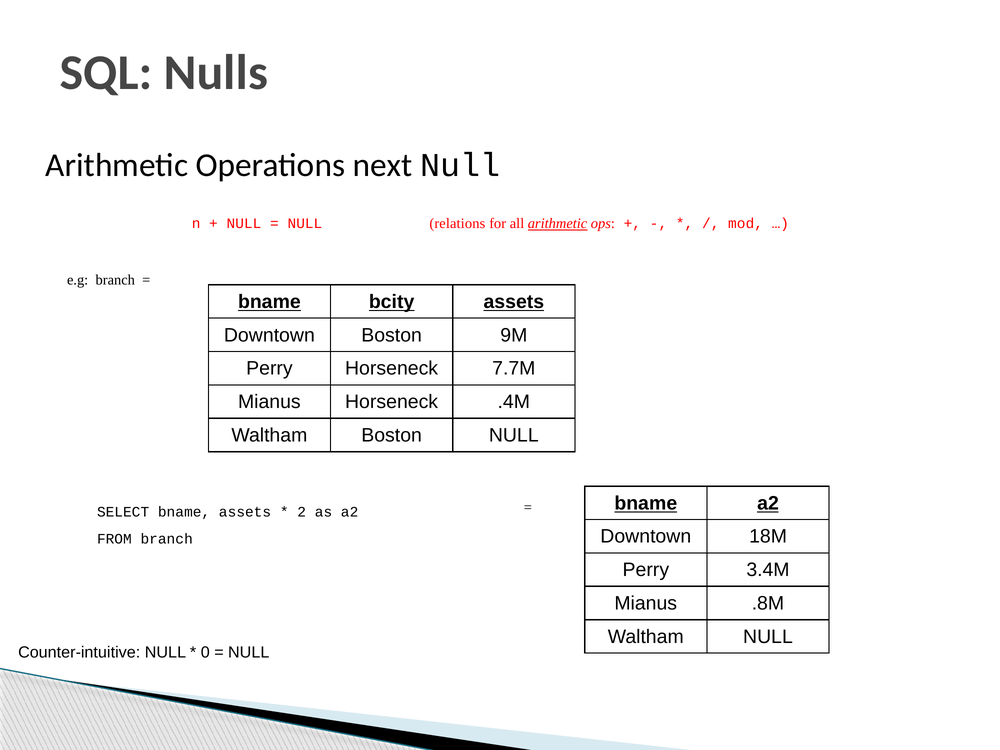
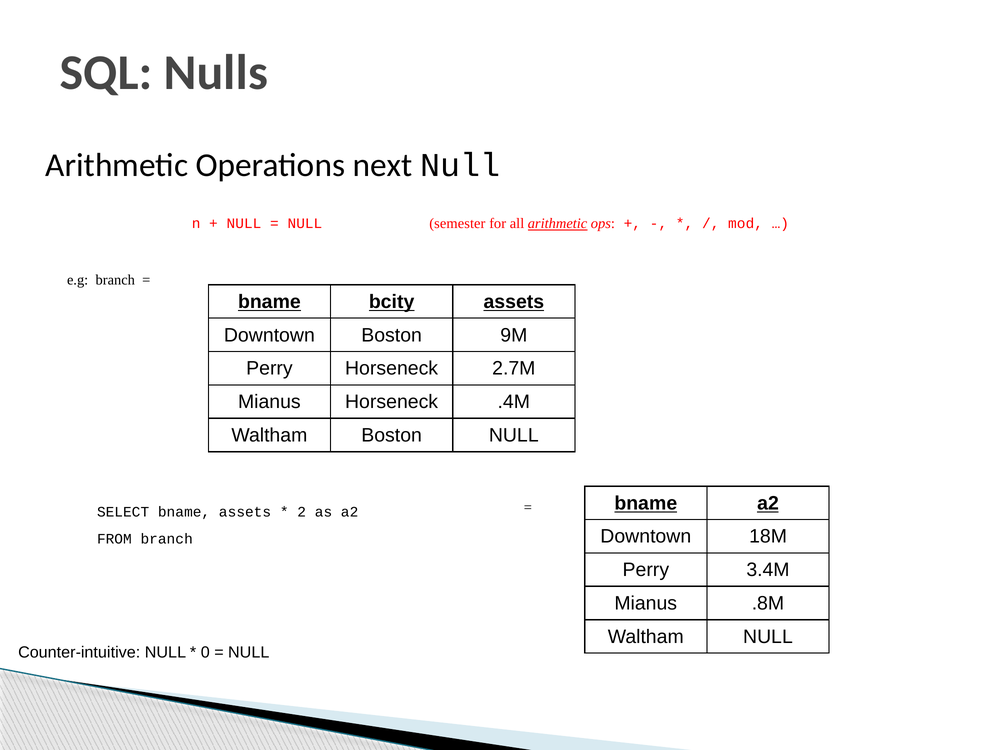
relations: relations -> semester
7.7M: 7.7M -> 2.7M
